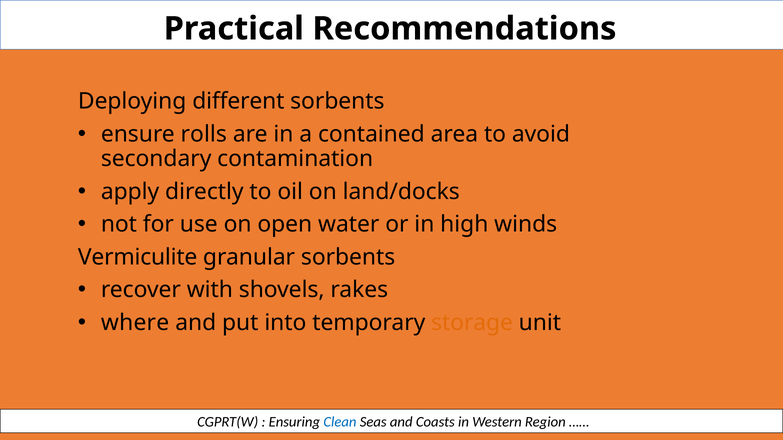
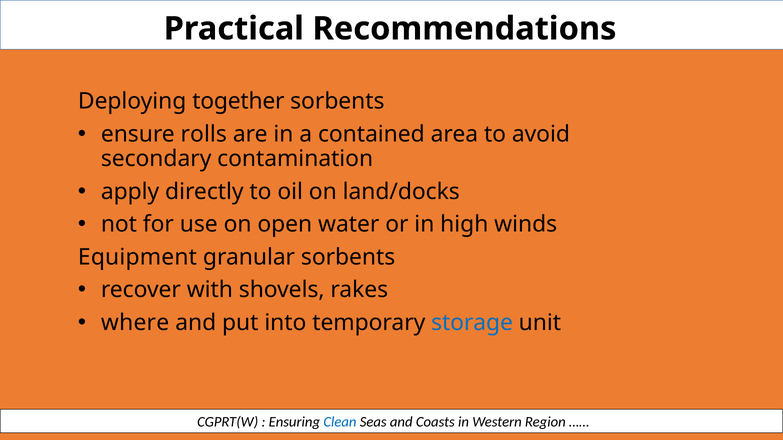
different: different -> together
Vermiculite: Vermiculite -> Equipment
storage colour: orange -> blue
